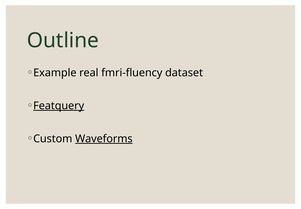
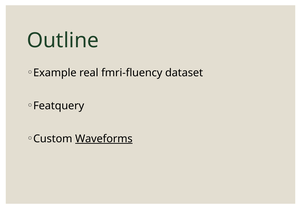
Featquery underline: present -> none
